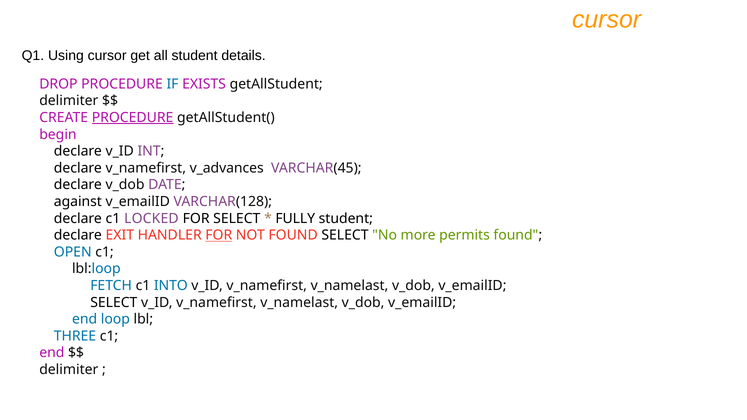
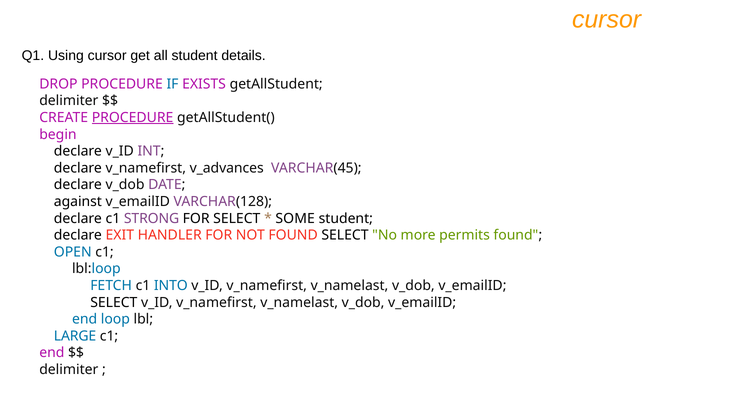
LOCKED: LOCKED -> STRONG
FULLY: FULLY -> SOME
FOR at (219, 235) underline: present -> none
THREE: THREE -> LARGE
